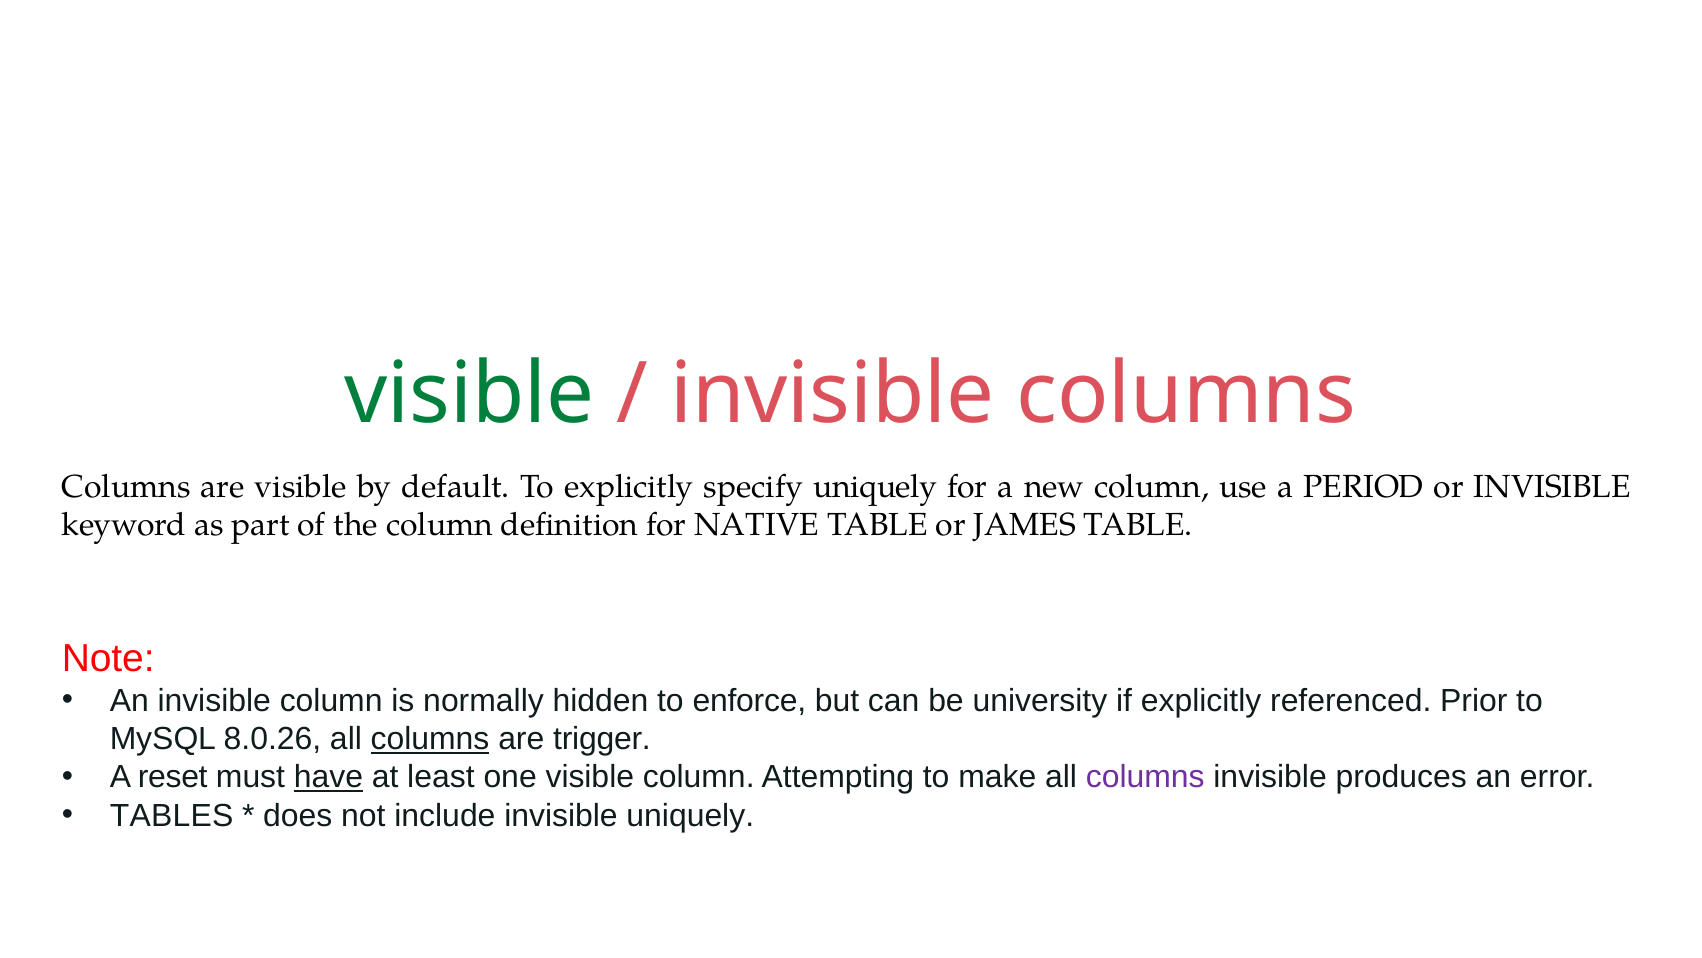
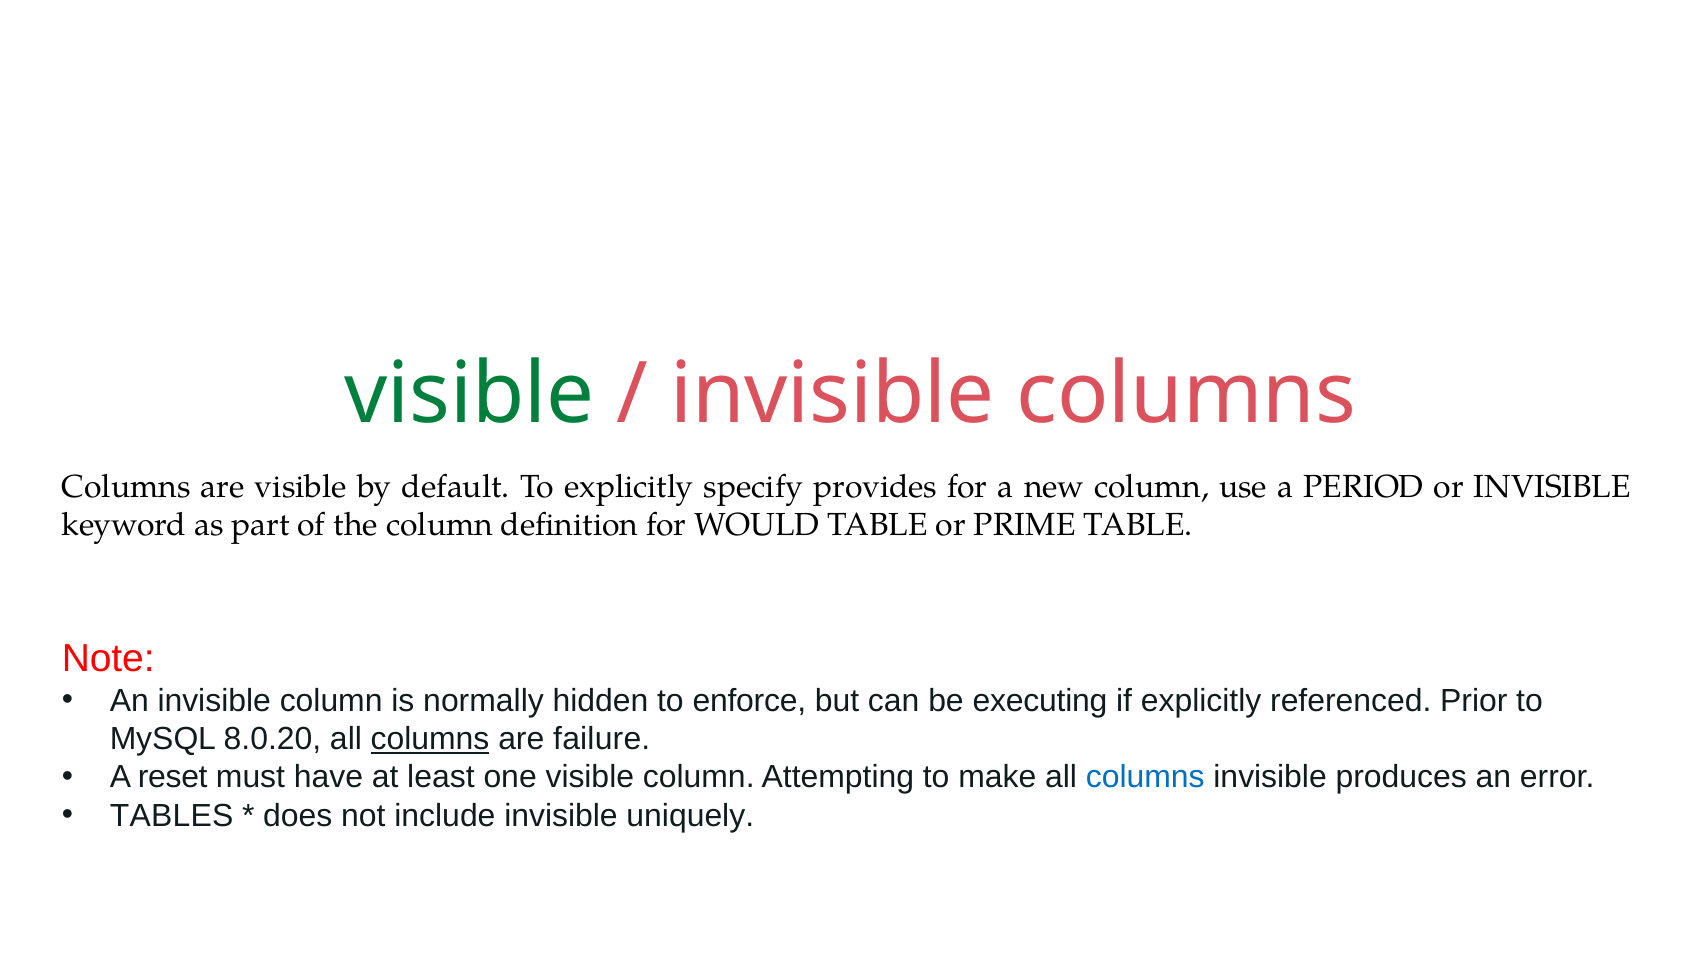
specify uniquely: uniquely -> provides
NATIVE: NATIVE -> WOULD
JAMES: JAMES -> PRIME
university: university -> executing
8.0.26: 8.0.26 -> 8.0.20
trigger: trigger -> failure
have underline: present -> none
columns at (1145, 777) colour: purple -> blue
